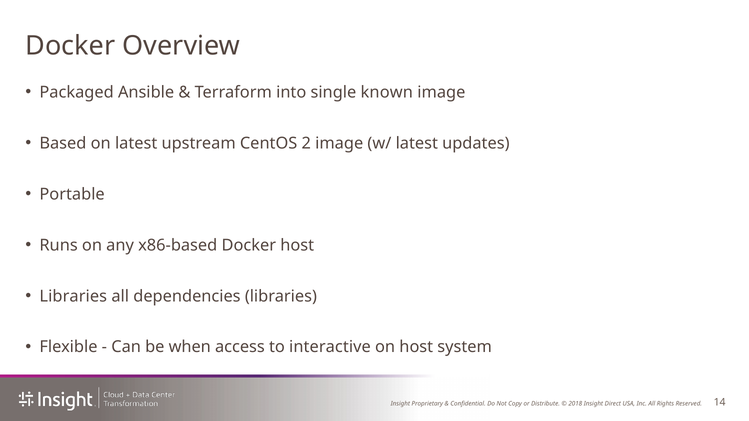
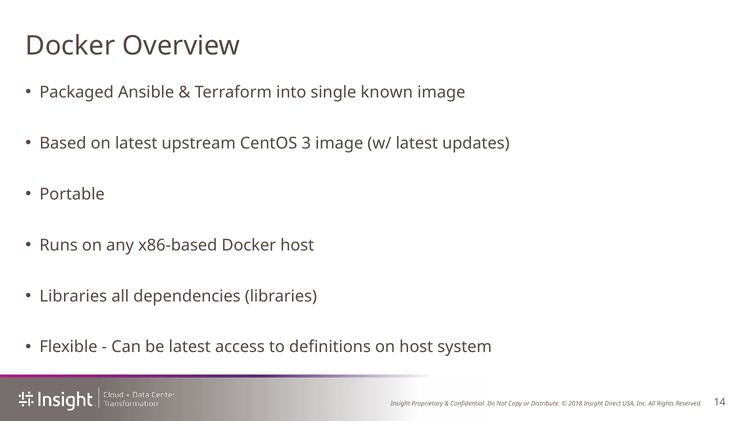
2: 2 -> 3
be when: when -> latest
interactive: interactive -> definitions
